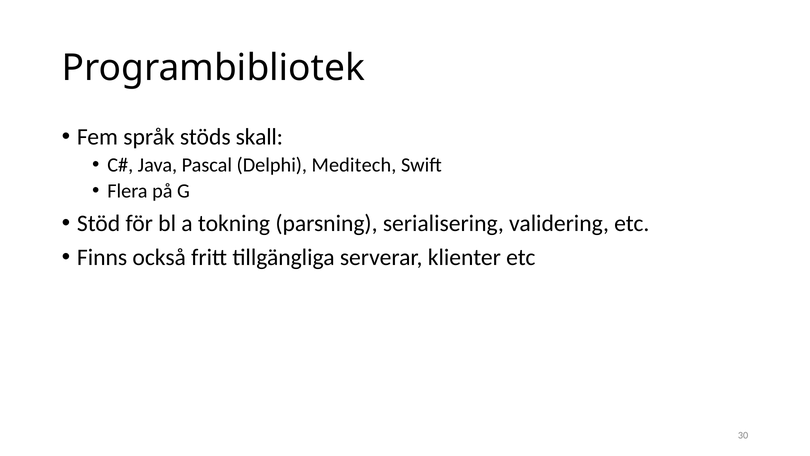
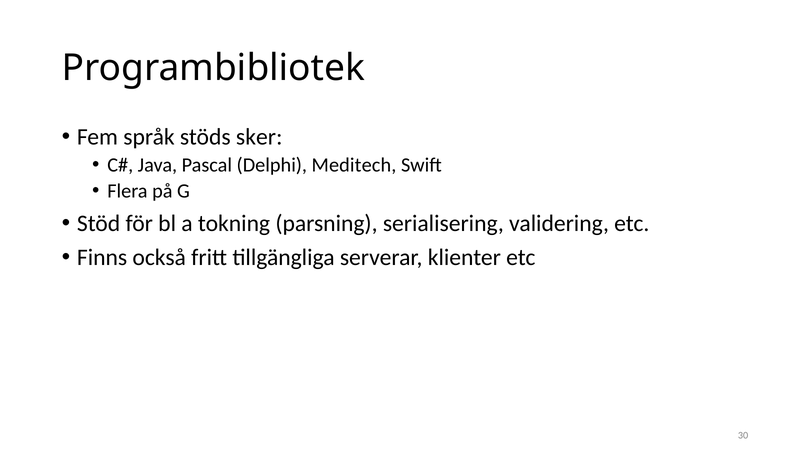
skall: skall -> sker
